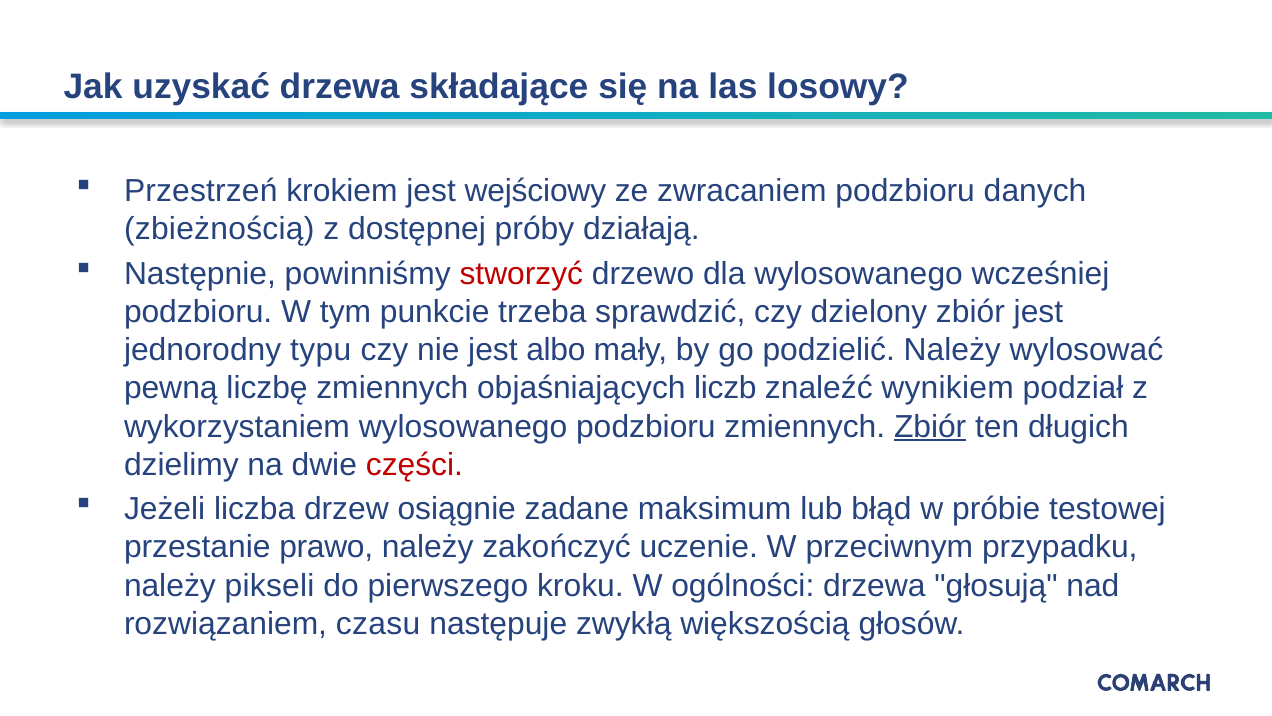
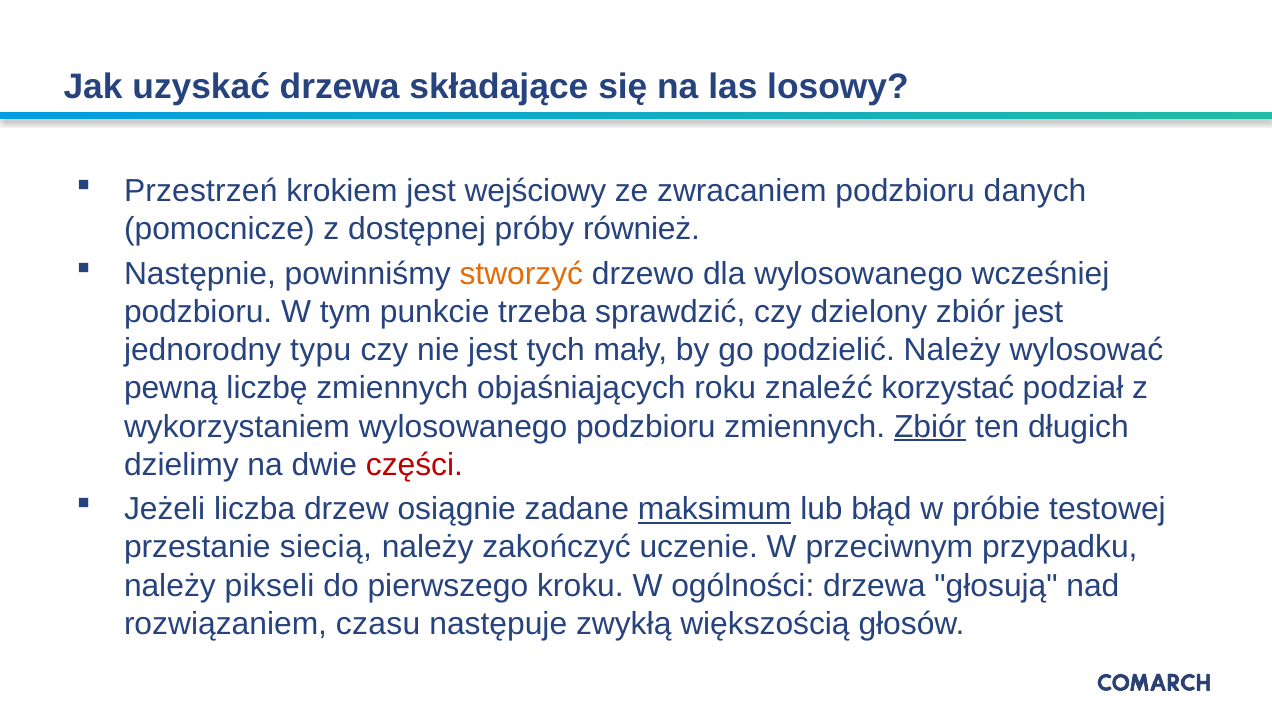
zbieżnością: zbieżnością -> pomocnicze
działają: działają -> również
stworzyć colour: red -> orange
albo: albo -> tych
liczb: liczb -> roku
wynikiem: wynikiem -> korzystać
maksimum underline: none -> present
prawo: prawo -> siecią
